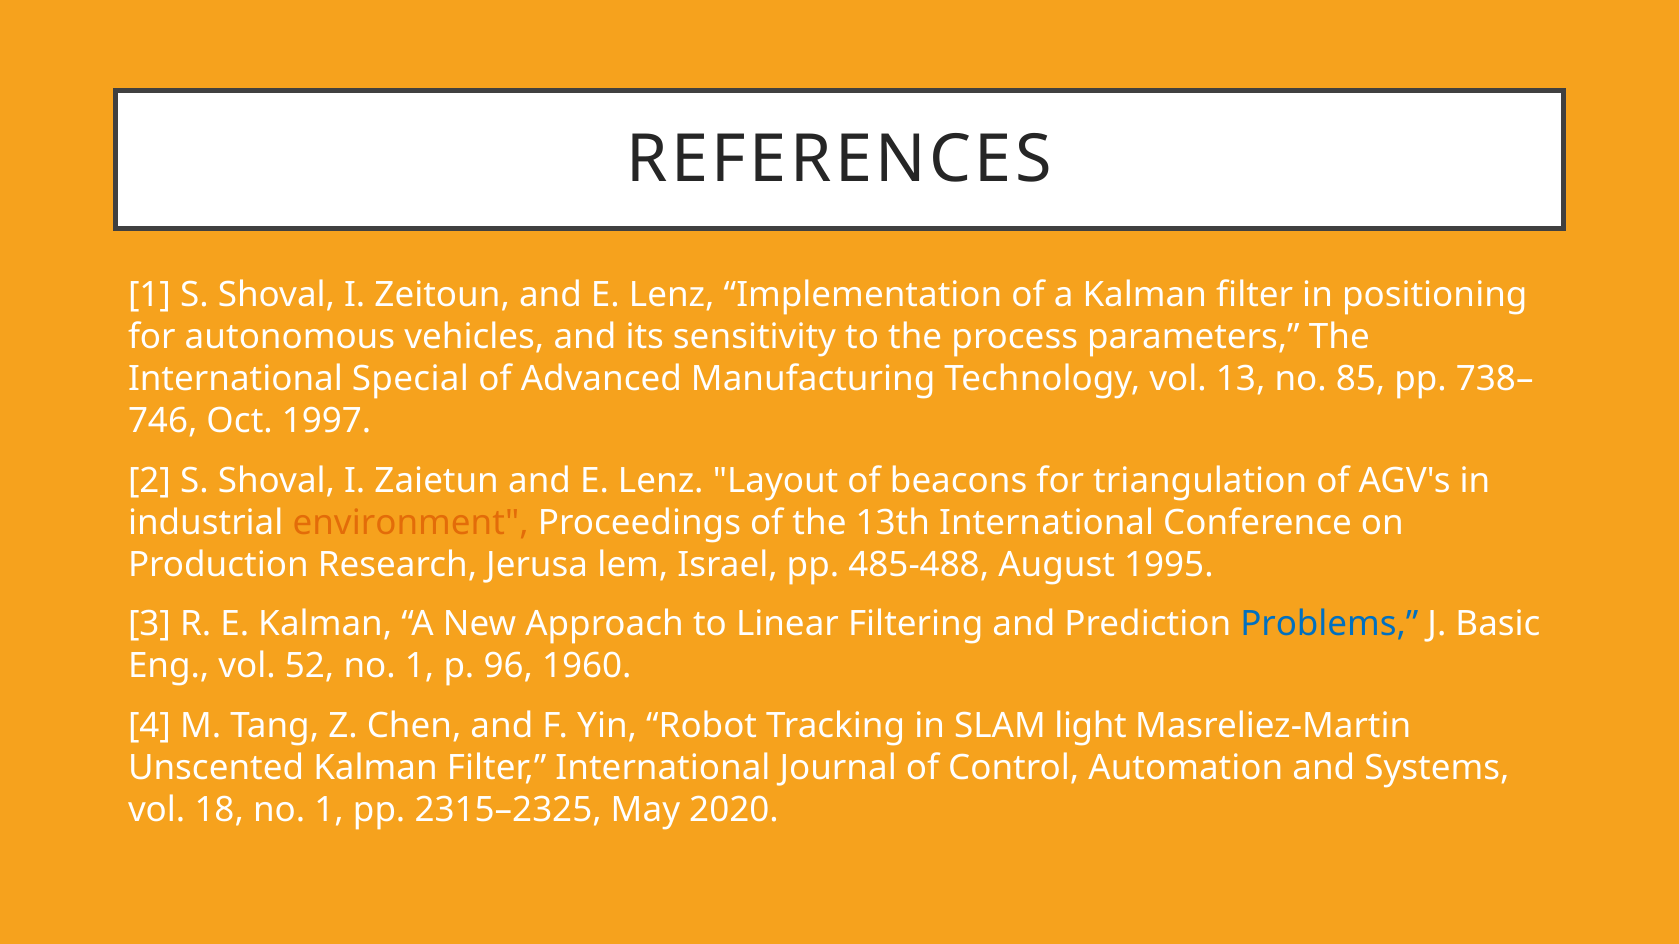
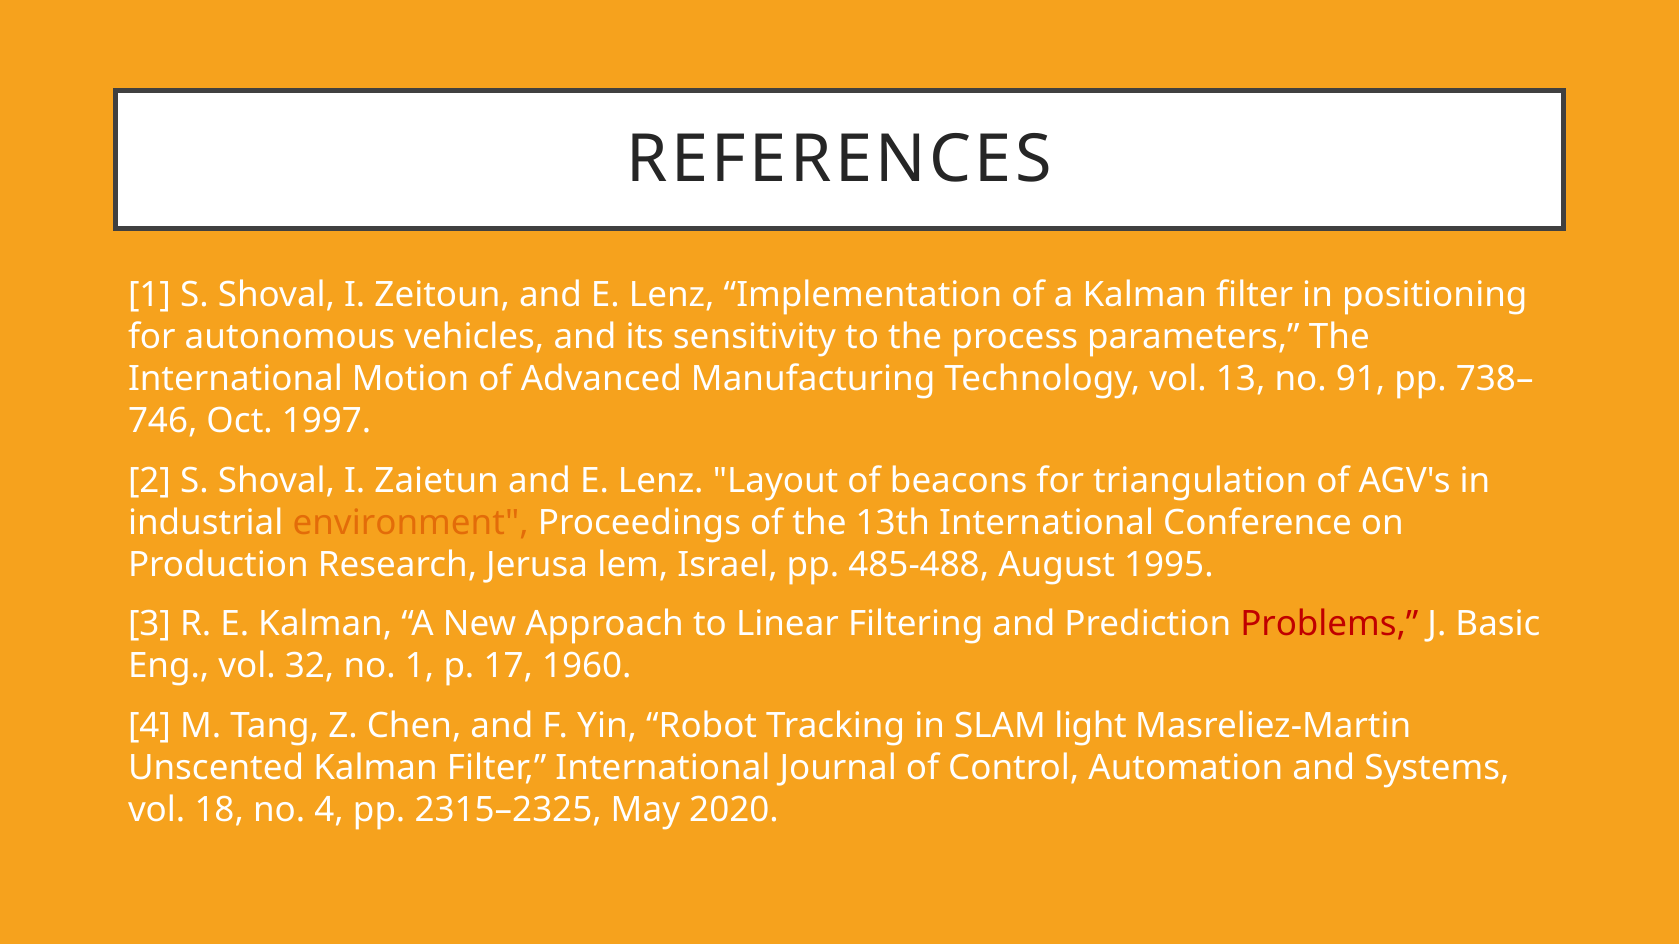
Special: Special -> Motion
85: 85 -> 91
Problems colour: blue -> red
52: 52 -> 32
96: 96 -> 17
18 no 1: 1 -> 4
